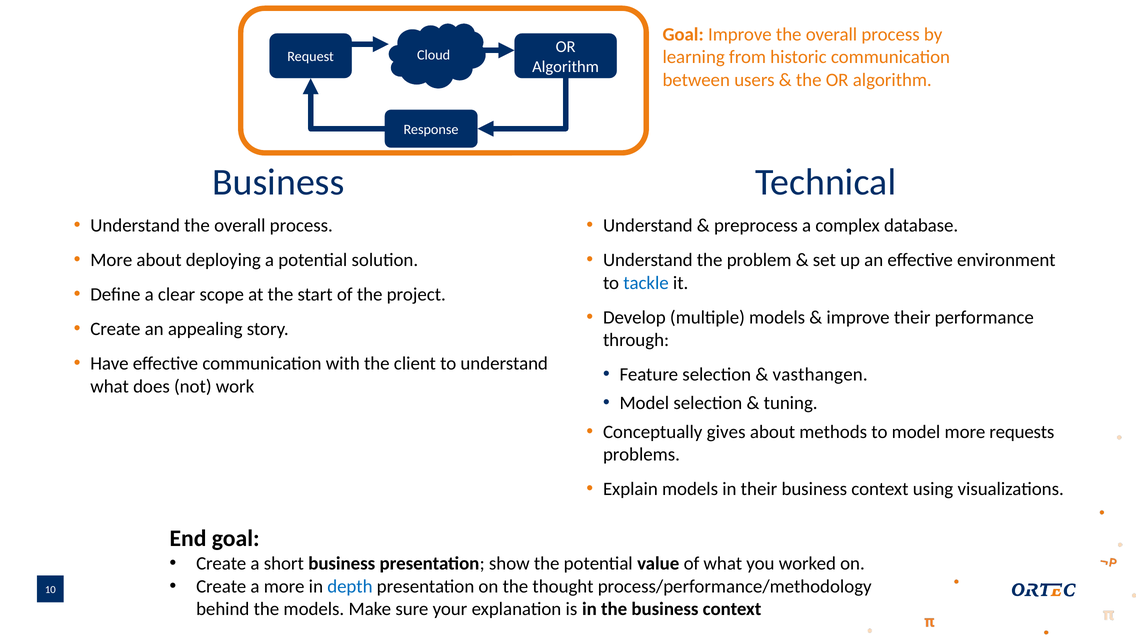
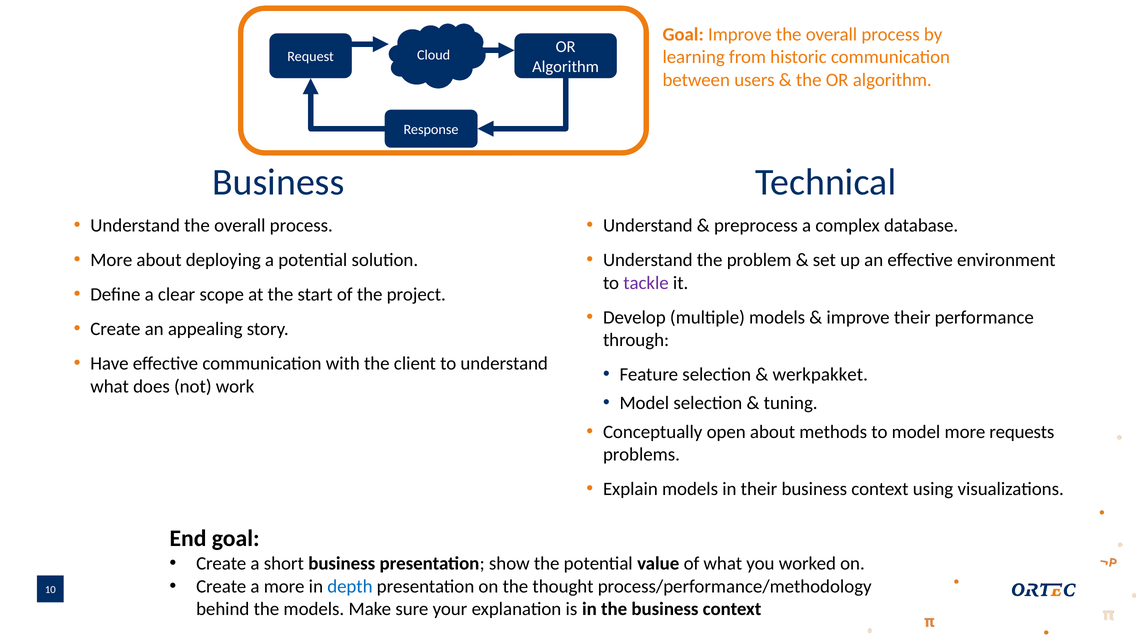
tackle colour: blue -> purple
vasthangen: vasthangen -> werkpakket
gives: gives -> open
